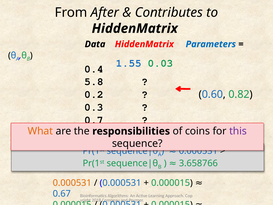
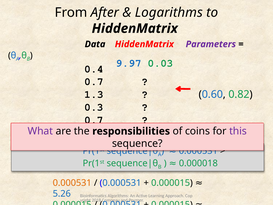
Contributes: Contributes -> Logarithms
Parameters colour: blue -> purple
1.55: 1.55 -> 9.97
5.8 at (94, 82): 5.8 -> 0.7
0.2: 0.2 -> 1.3
What colour: orange -> purple
3.658766: 3.658766 -> 0.000018
0.67: 0.67 -> 5.26
